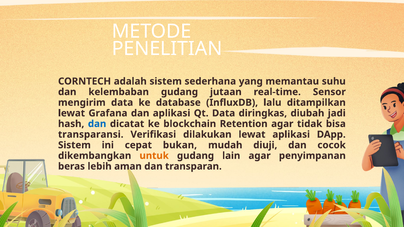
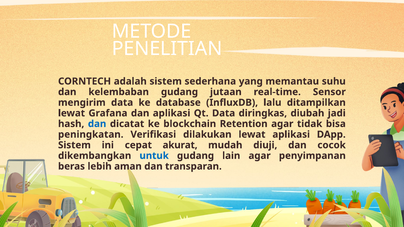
transparansi: transparansi -> peningkatan
bukan: bukan -> akurat
untuk colour: orange -> blue
